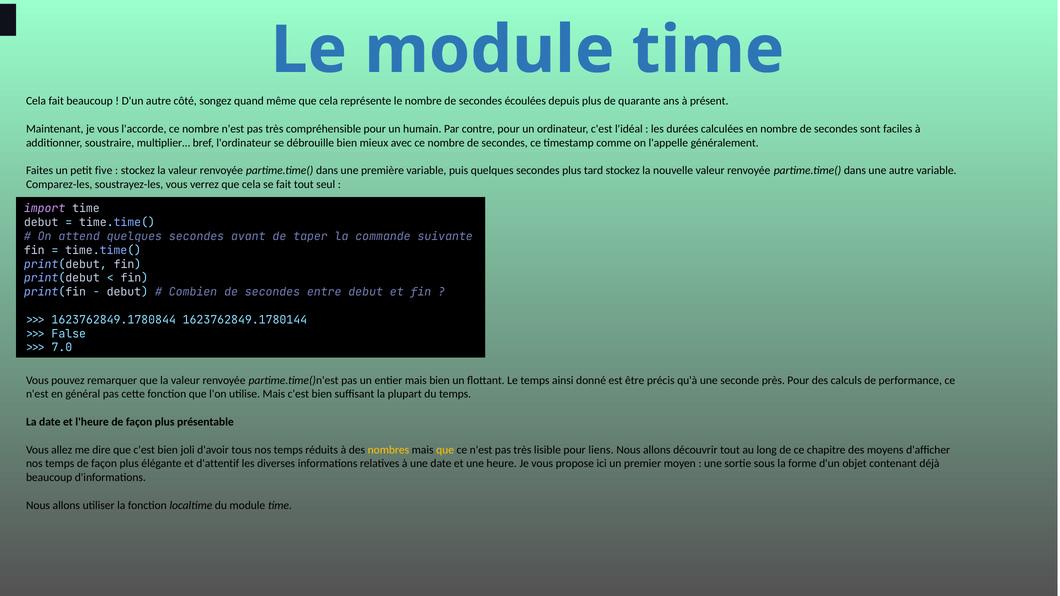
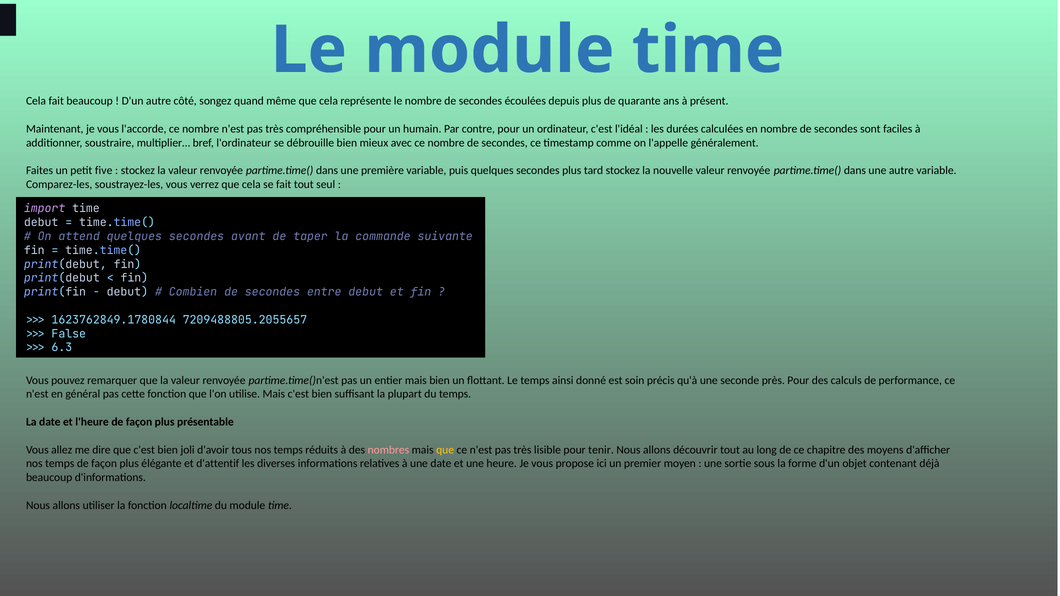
1623762849.1780144: 1623762849.1780144 -> 7209488805.2055657
7.0: 7.0 -> 6.3
être: être -> soin
nombres colour: yellow -> pink
liens: liens -> tenir
